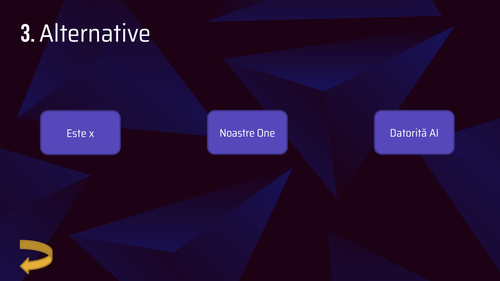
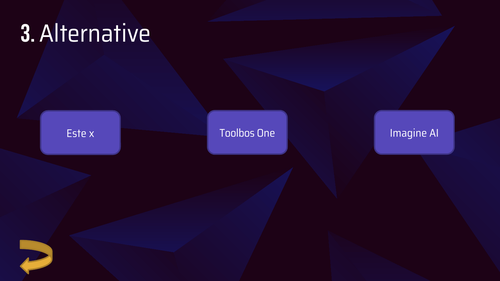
Noastre: Noastre -> Toolbos
Datorită: Datorită -> Imagine
